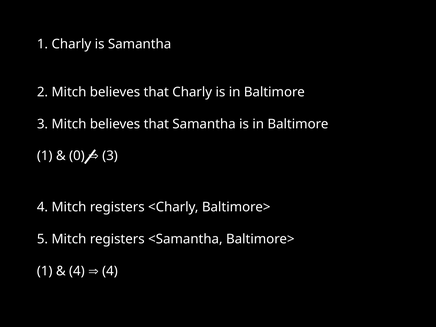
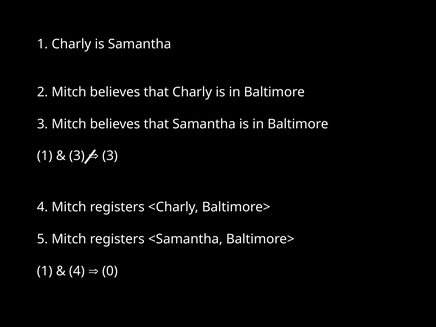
0 at (77, 156): 0 -> 3
4 at (110, 271): 4 -> 0
